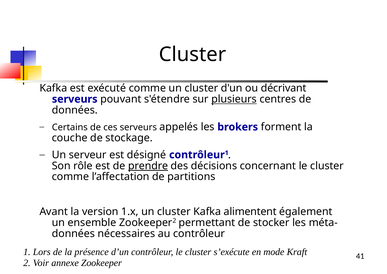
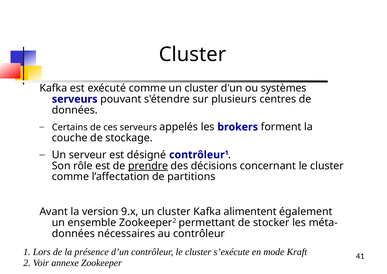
décrivant: décrivant -> systèmes
plusieurs underline: present -> none
1.x: 1.x -> 9.x
